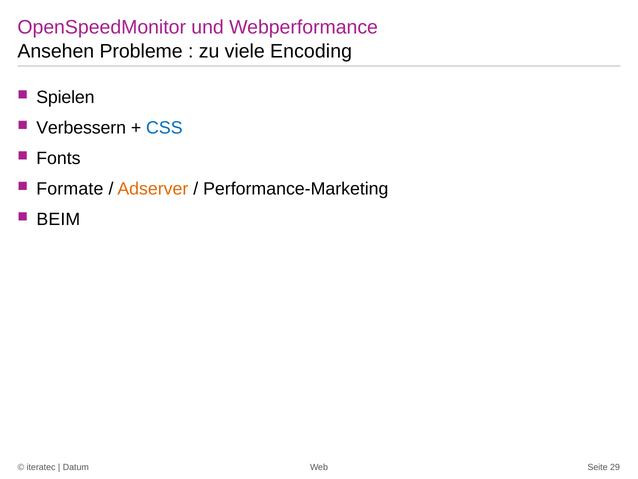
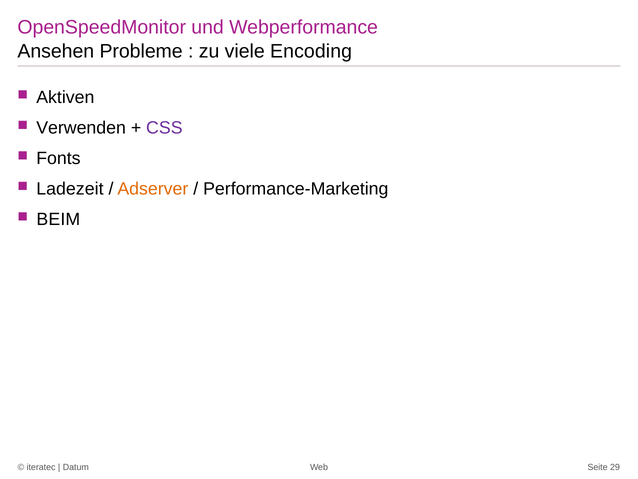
Spielen: Spielen -> Aktiven
Verbessern: Verbessern -> Verwenden
CSS colour: blue -> purple
Formate: Formate -> Ladezeit
